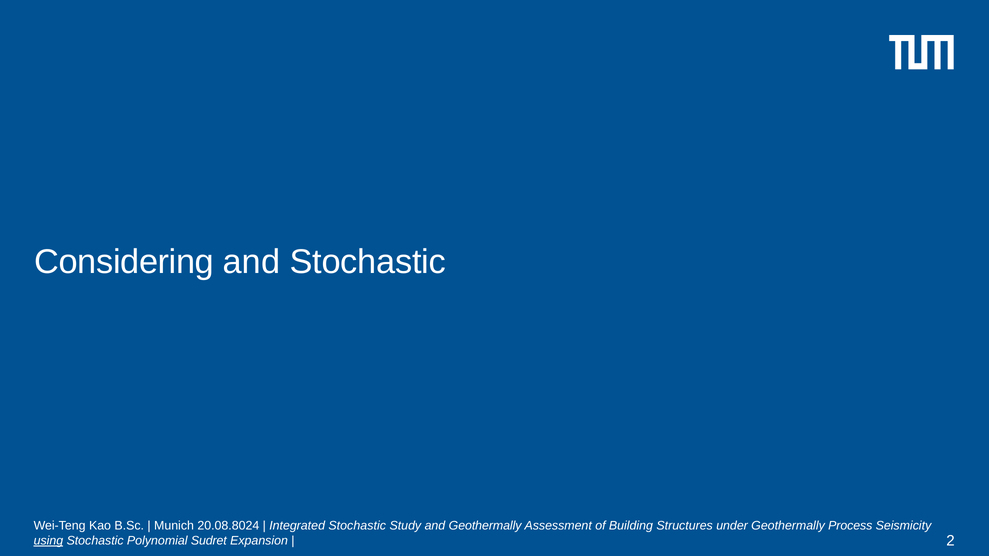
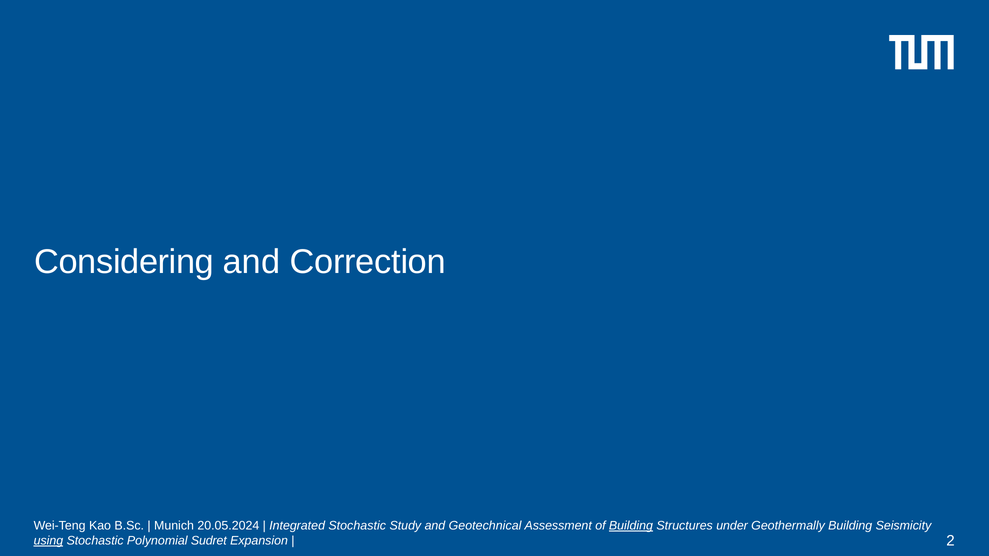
and Stochastic: Stochastic -> Correction
20.08.8024: 20.08.8024 -> 20.05.2024
and Geothermally: Geothermally -> Geotechnical
Building at (631, 526) underline: none -> present
Geothermally Process: Process -> Building
